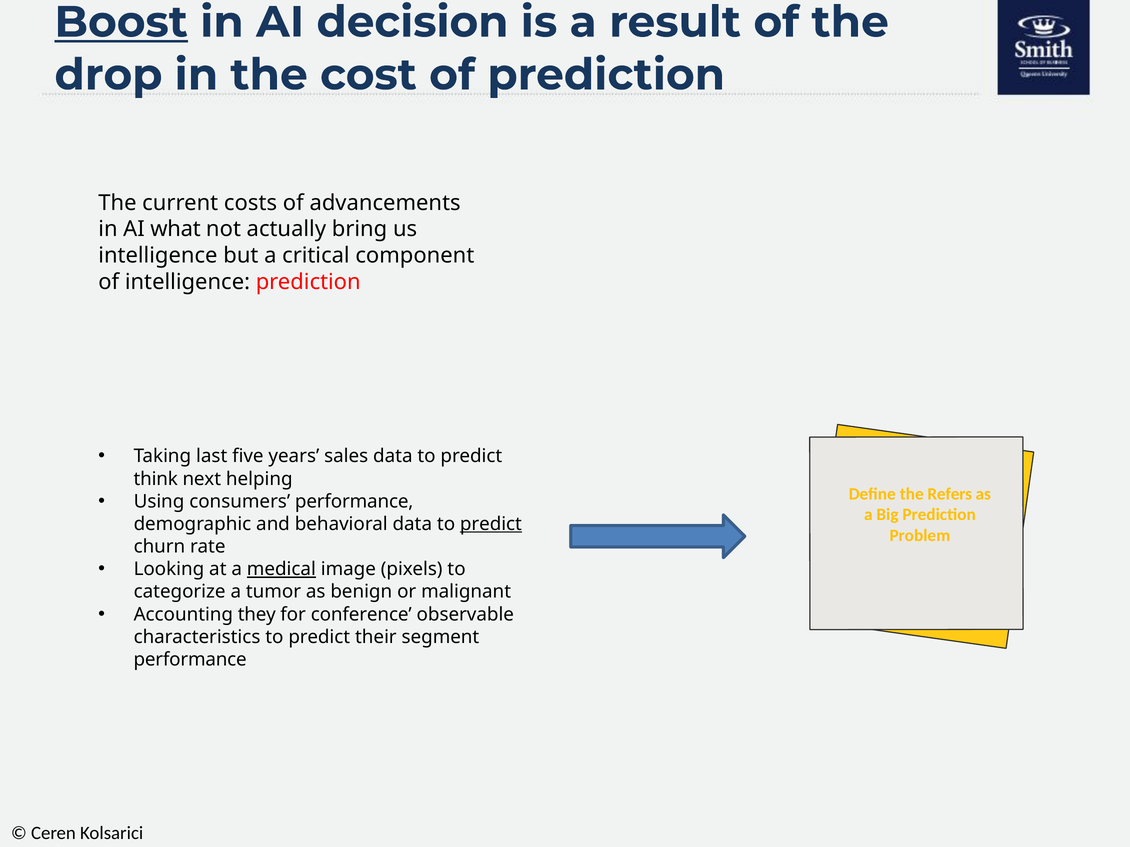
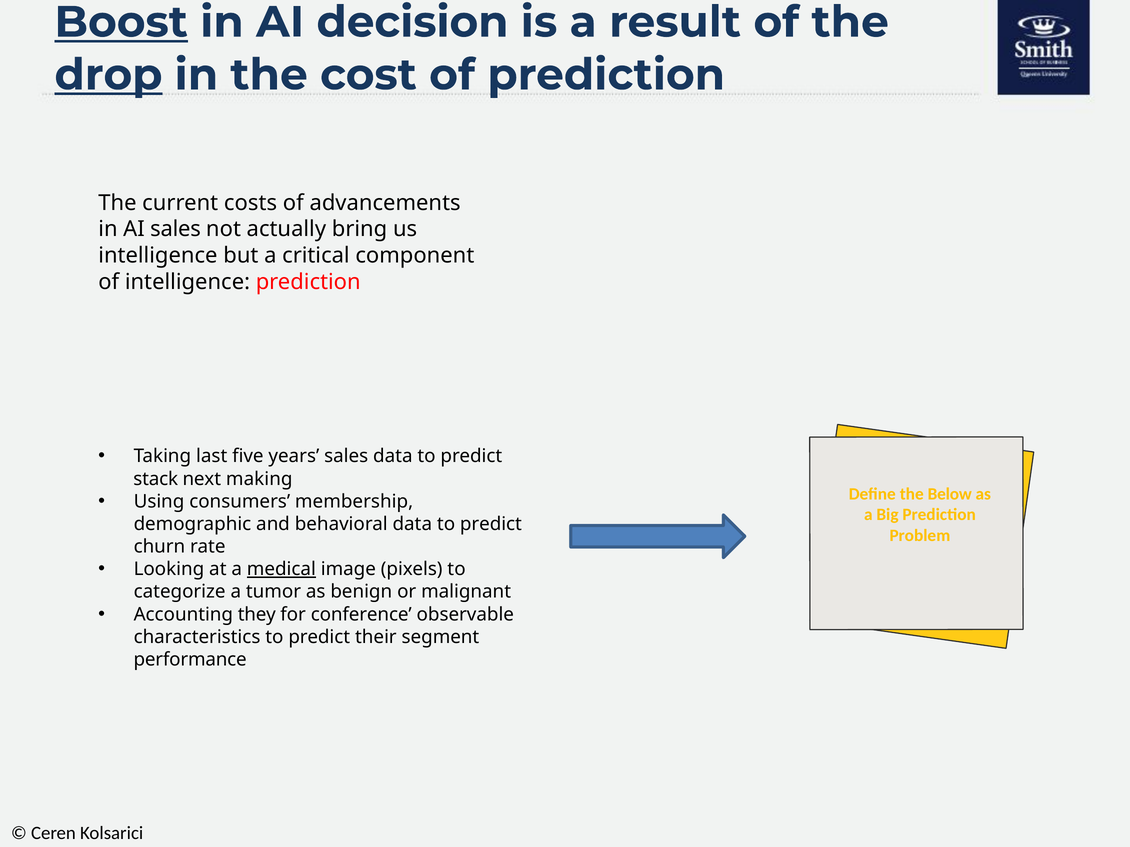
drop underline: none -> present
AI what: what -> sales
think: think -> stack
helping: helping -> making
Refers: Refers -> Below
consumers performance: performance -> membership
predict at (491, 524) underline: present -> none
